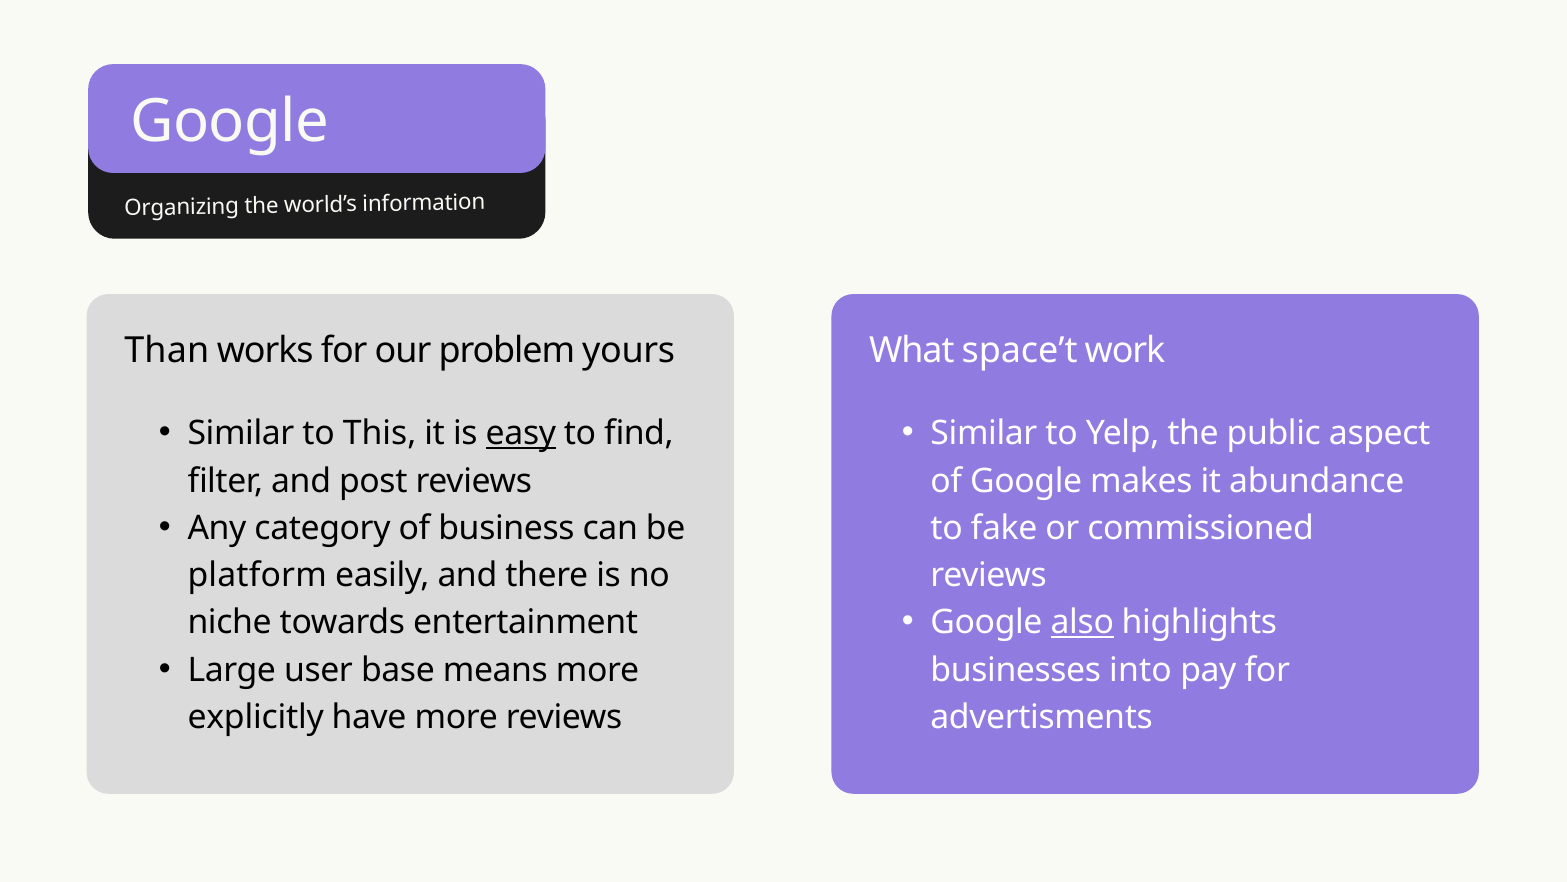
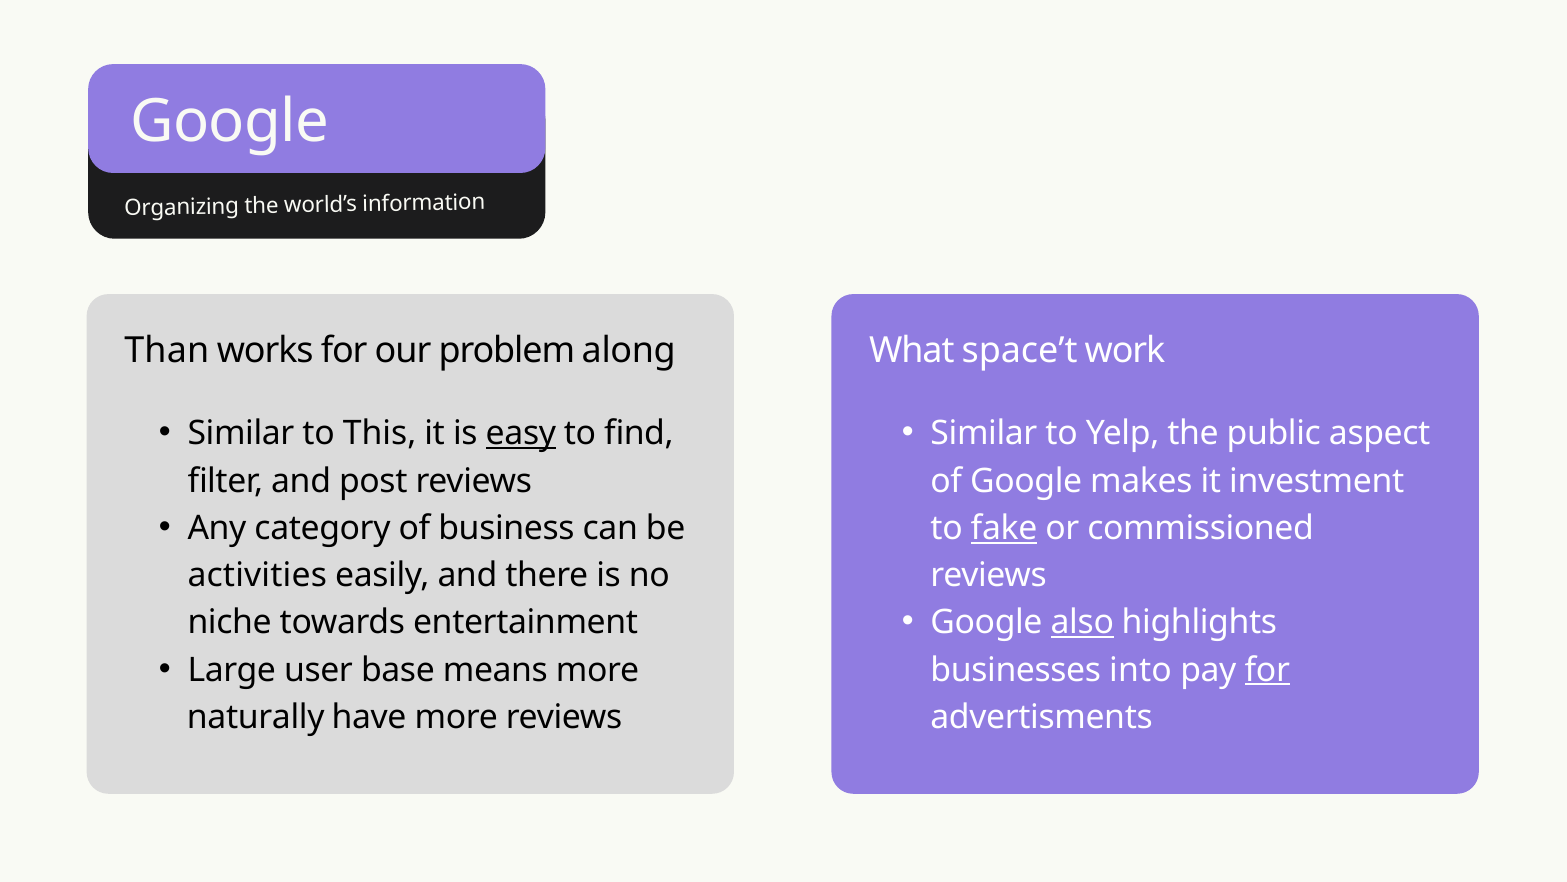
yours: yours -> along
abundance: abundance -> investment
fake underline: none -> present
platform: platform -> activities
for at (1267, 669) underline: none -> present
explicitly: explicitly -> naturally
